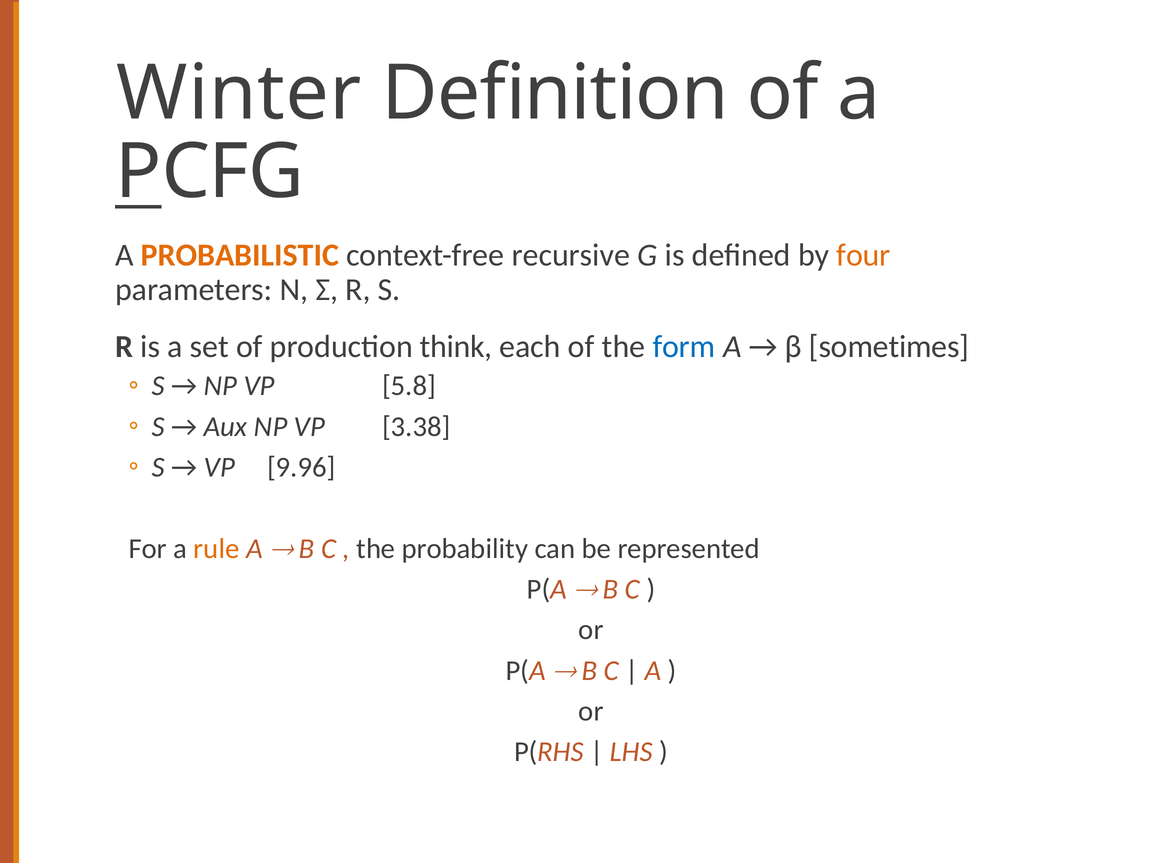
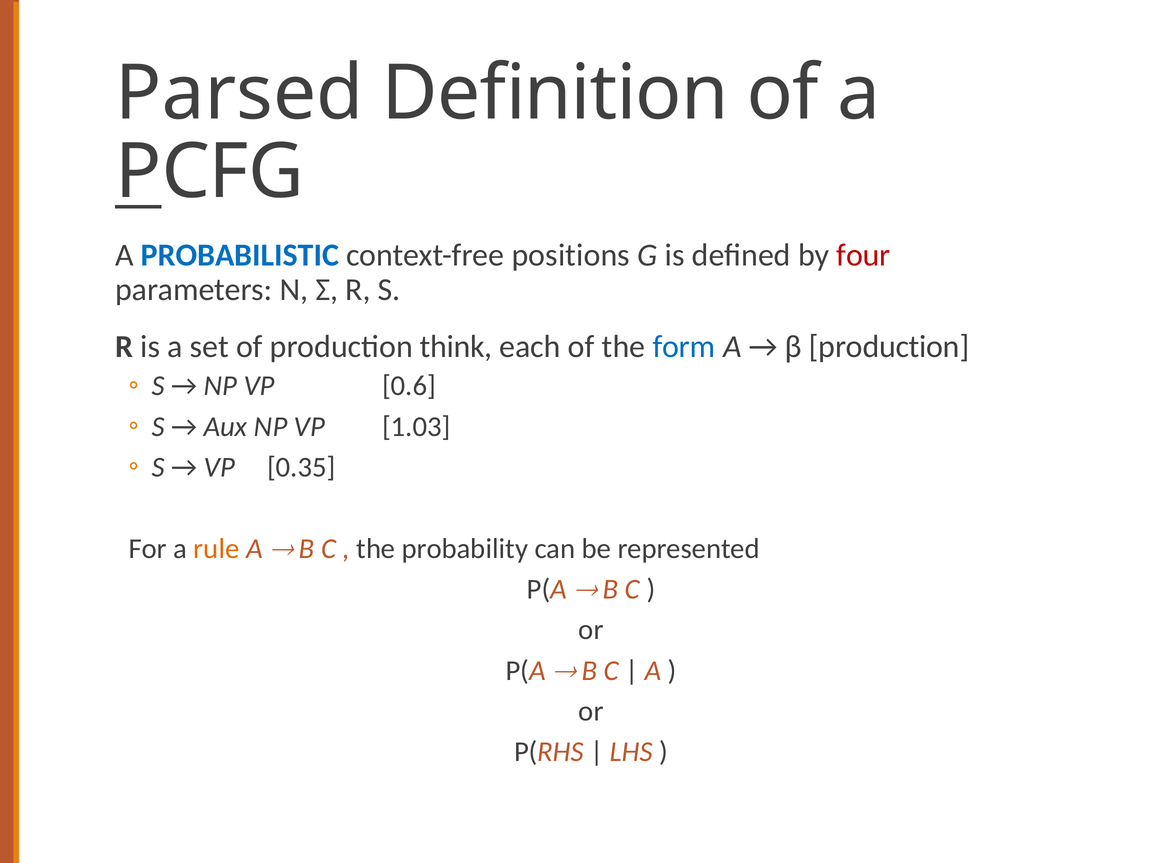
Winter: Winter -> Parsed
PROBABILISTIC colour: orange -> blue
recursive: recursive -> positions
four colour: orange -> red
β sometimes: sometimes -> production
5.8: 5.8 -> 0.6
3.38: 3.38 -> 1.03
9.96: 9.96 -> 0.35
